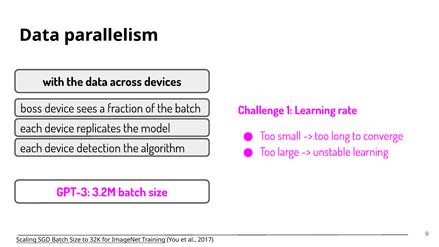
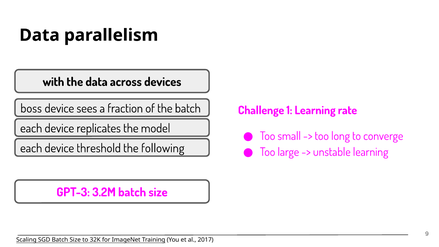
detection: detection -> threshold
algorithm: algorithm -> following
